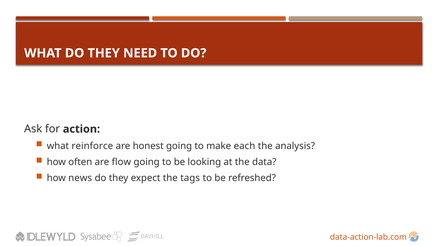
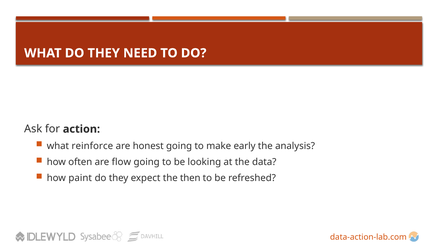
each: each -> early
news: news -> paint
tags: tags -> then
